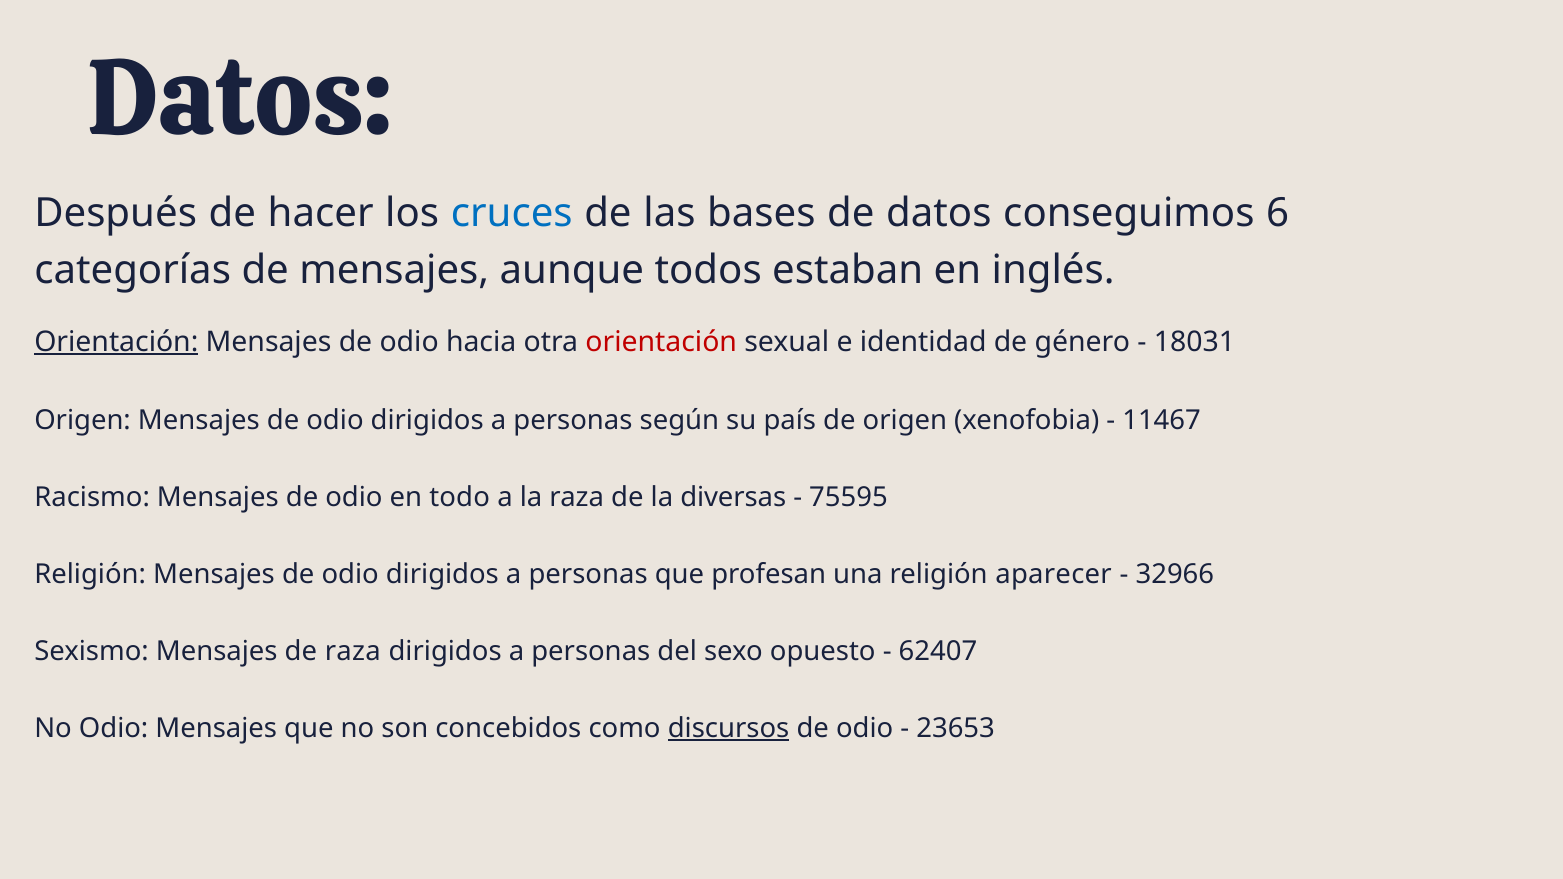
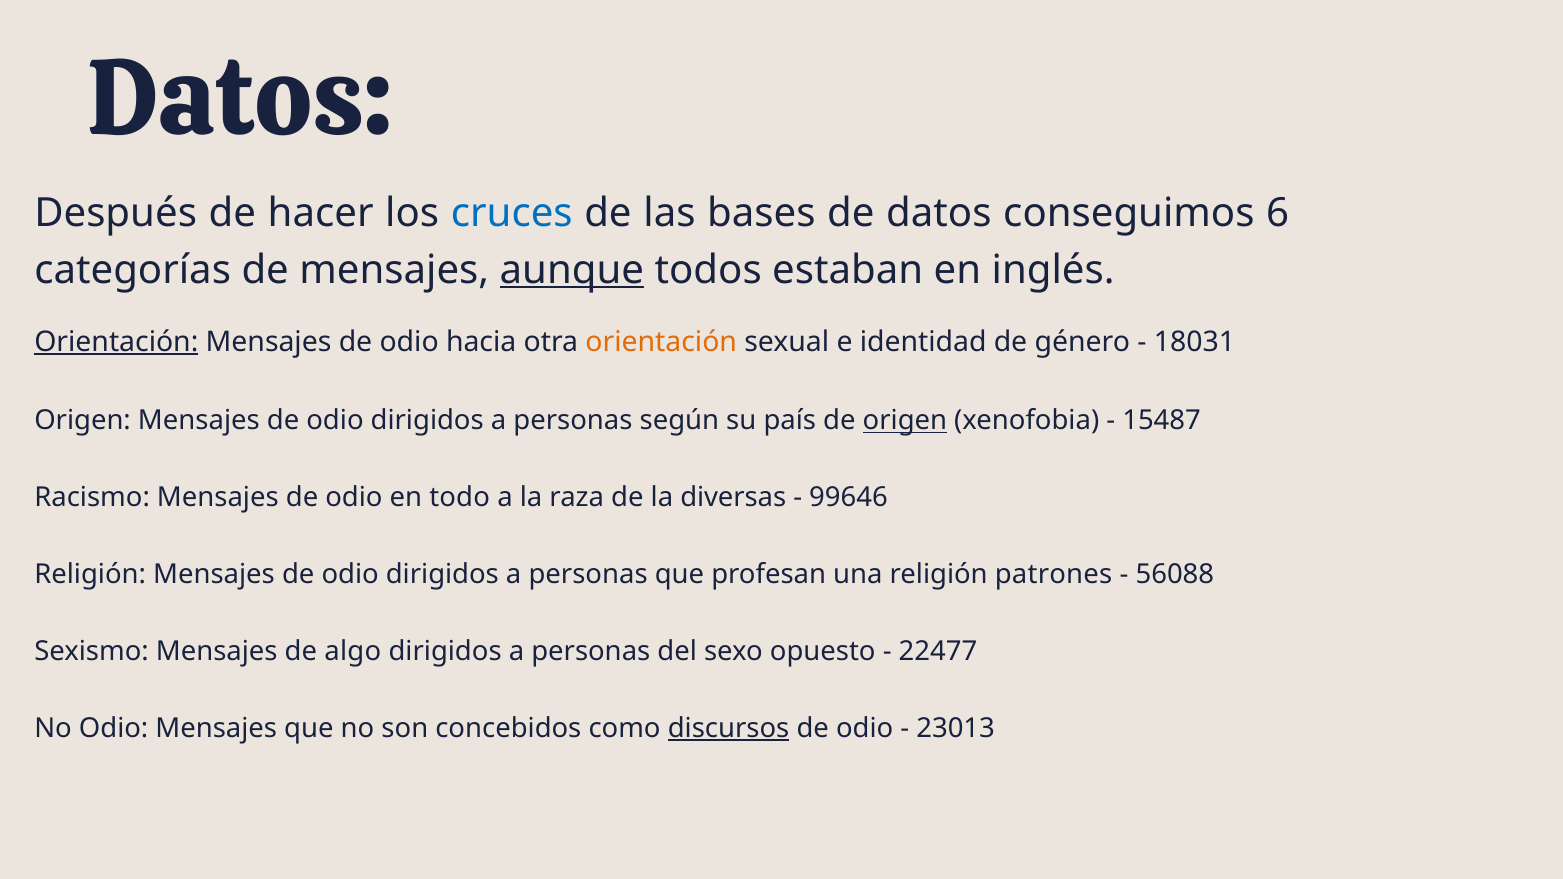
aunque underline: none -> present
orientación at (661, 342) colour: red -> orange
origen at (905, 421) underline: none -> present
11467: 11467 -> 15487
75595: 75595 -> 99646
aparecer: aparecer -> patrones
32966: 32966 -> 56088
de raza: raza -> algo
62407: 62407 -> 22477
23653: 23653 -> 23013
